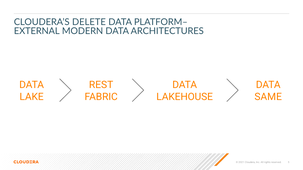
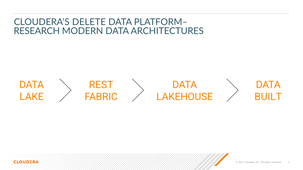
EXTERNAL: EXTERNAL -> RESEARCH
SAME: SAME -> BUILT
